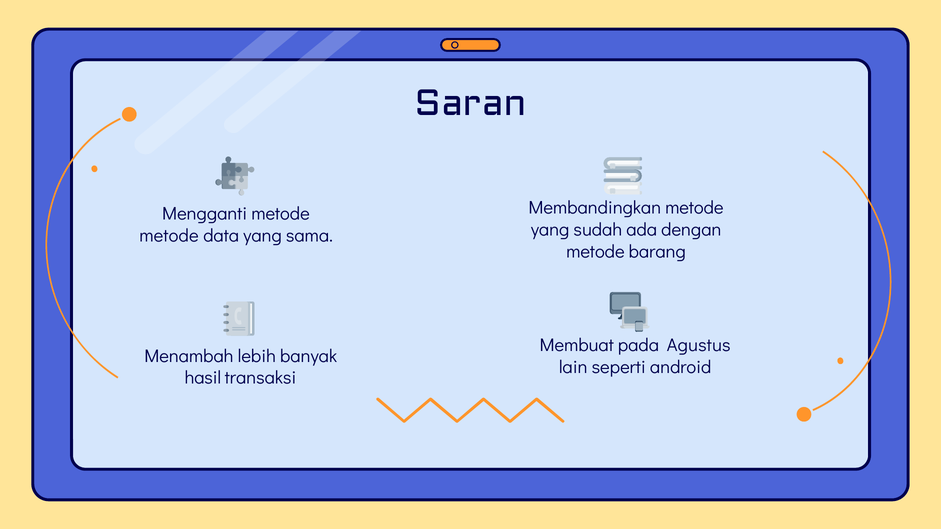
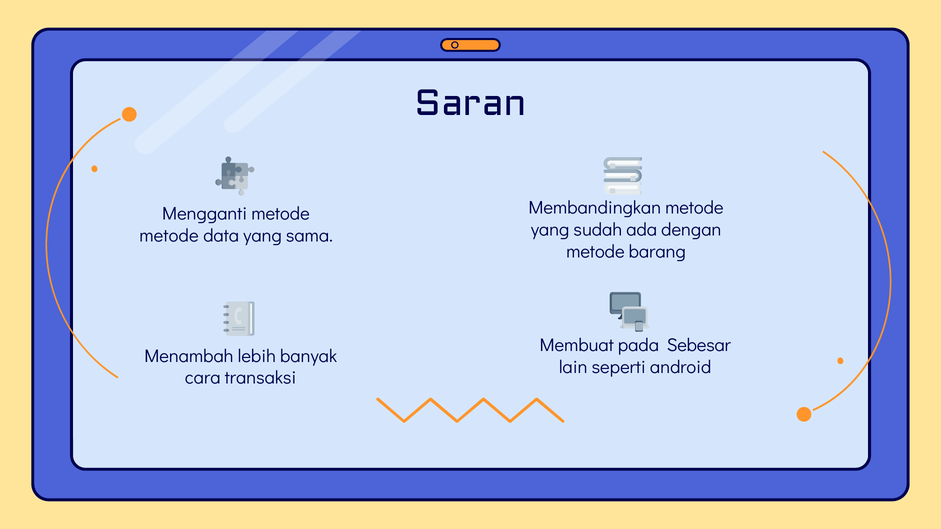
Agustus: Agustus -> Sebesar
hasil: hasil -> cara
